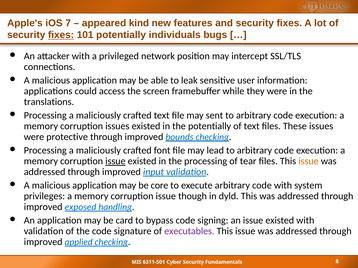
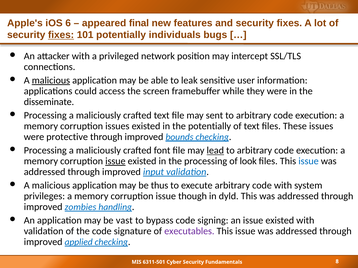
7: 7 -> 6
kind: kind -> final
malicious at (51, 81) underline: none -> present
translations: translations -> disseminate
lead underline: none -> present
tear: tear -> look
issue at (309, 161) colour: orange -> blue
core: core -> thus
exposed: exposed -> zombies
card: card -> vast
